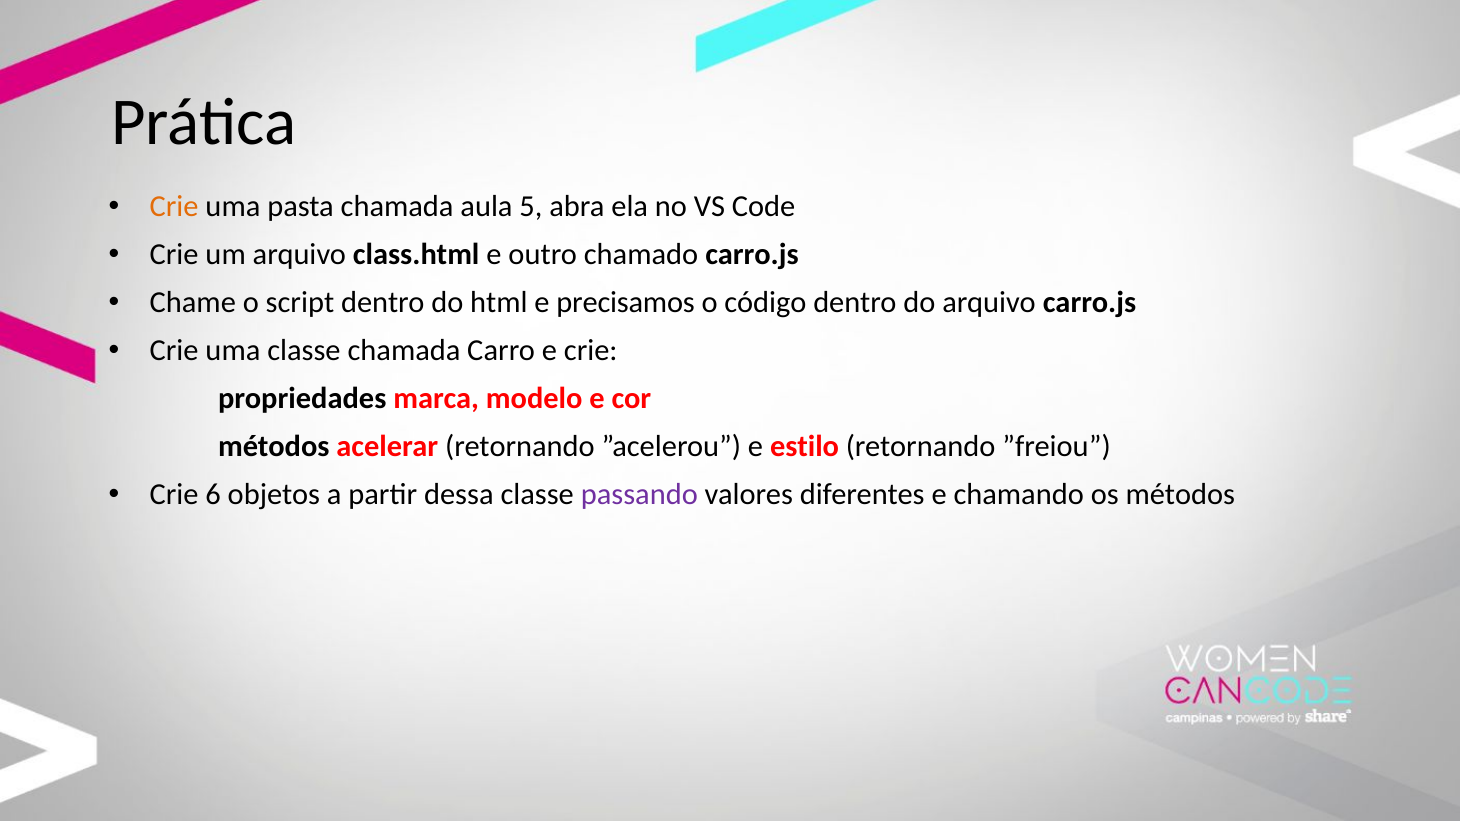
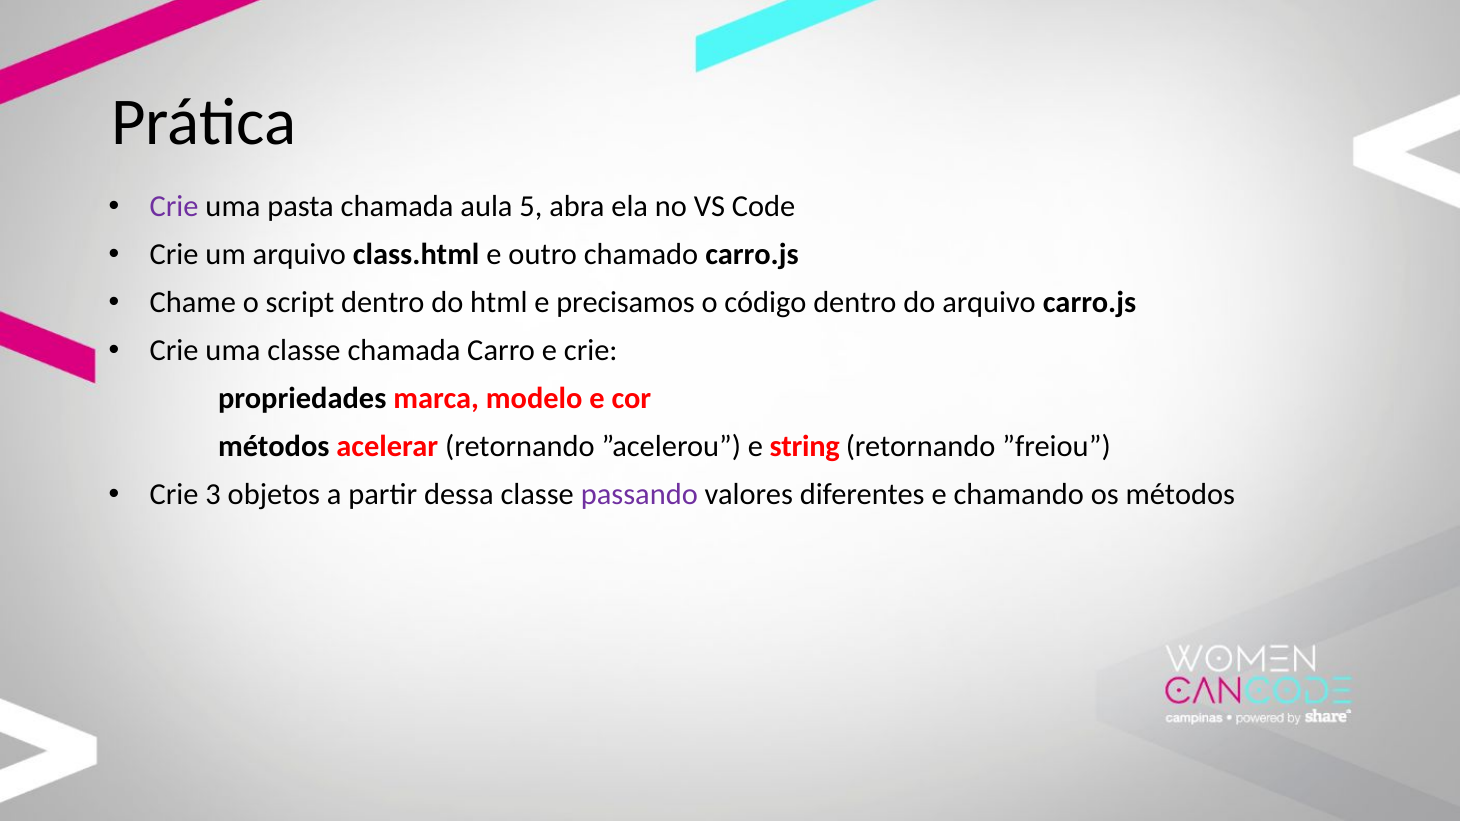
Crie at (174, 206) colour: orange -> purple
estilo: estilo -> string
6: 6 -> 3
